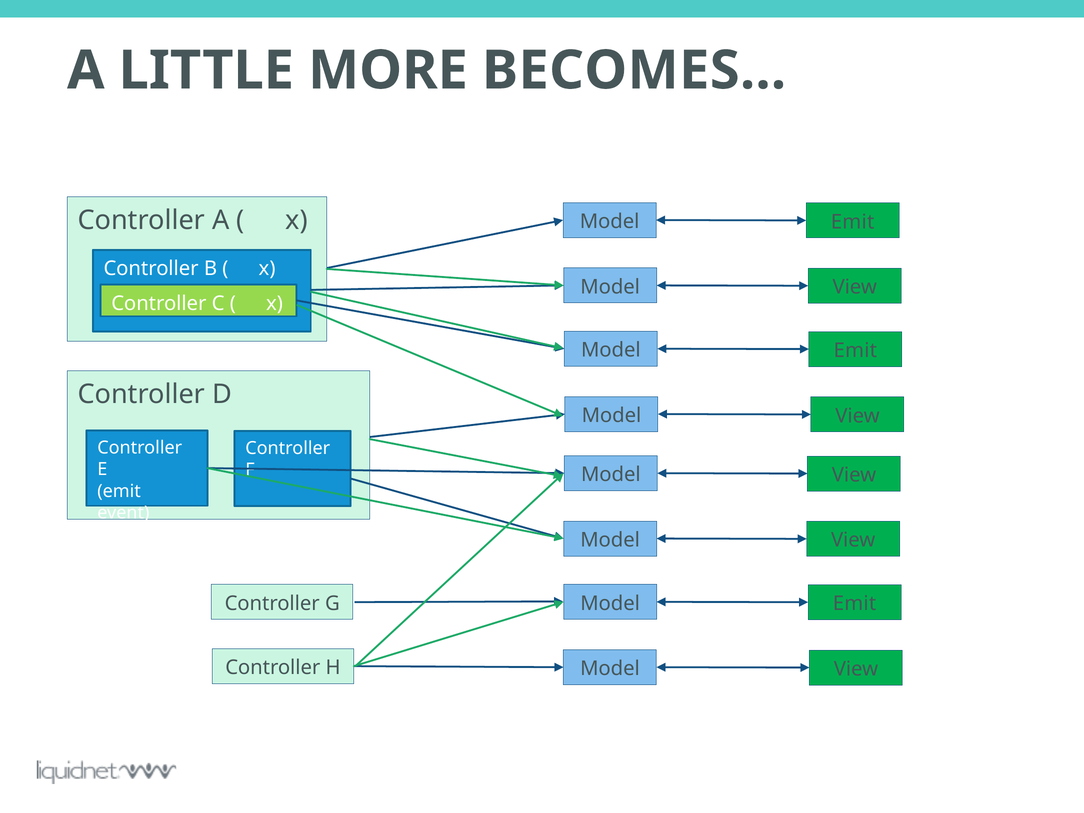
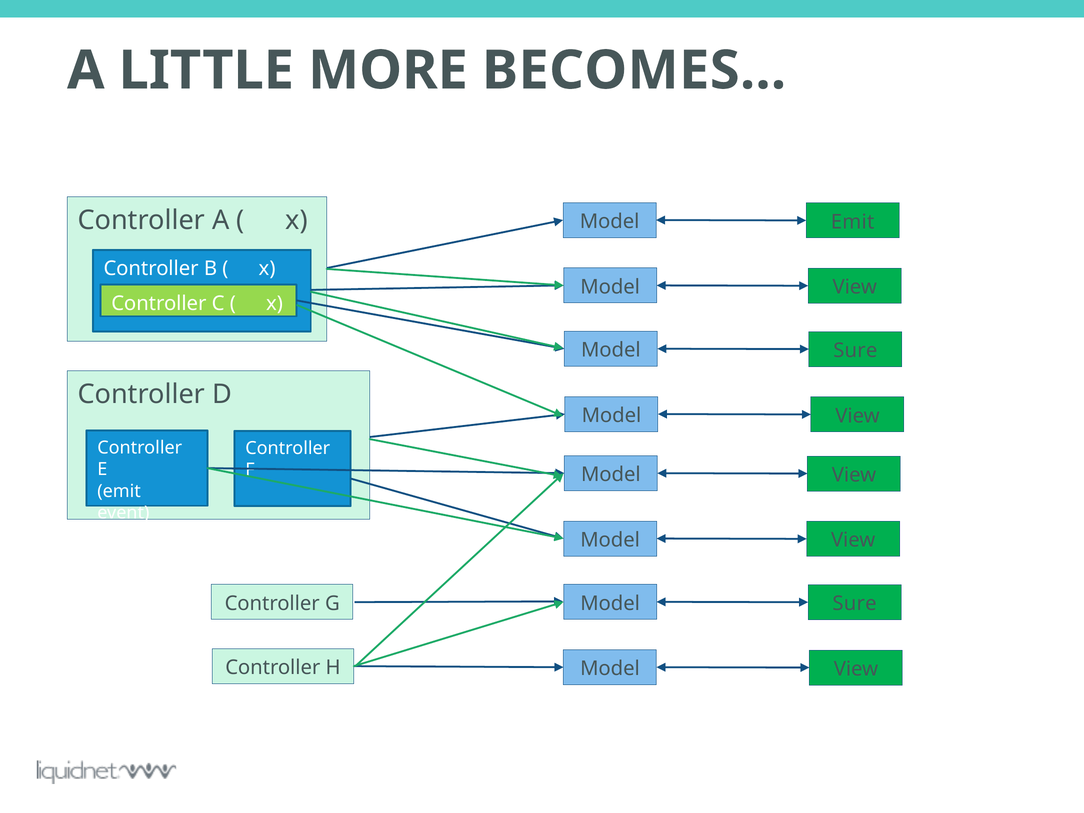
Emit at (855, 351): Emit -> Sure
Emit at (855, 604): Emit -> Sure
